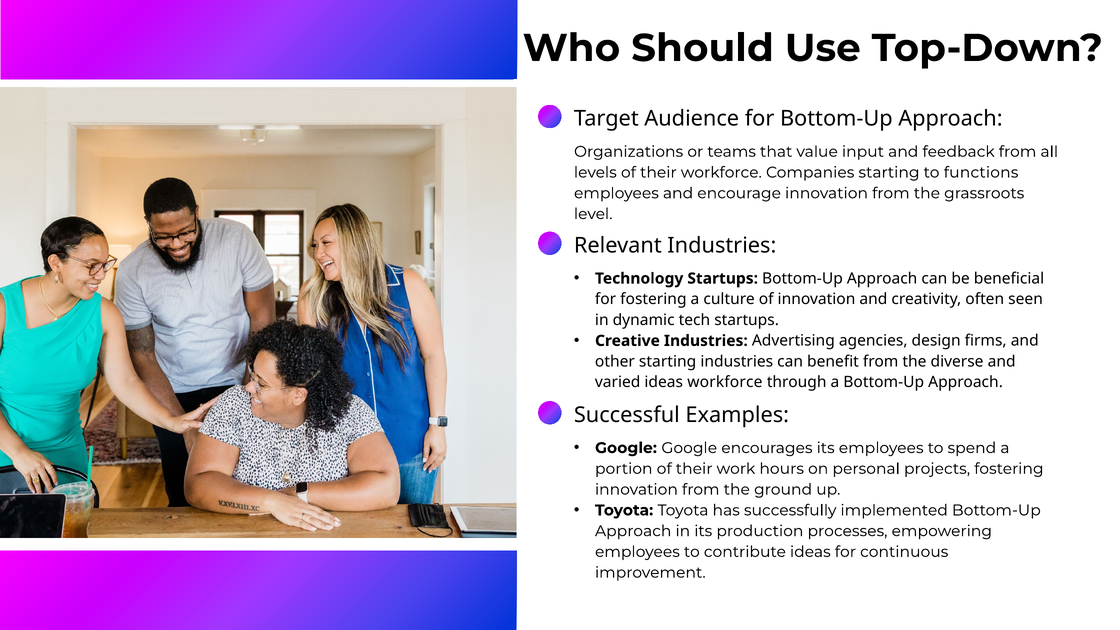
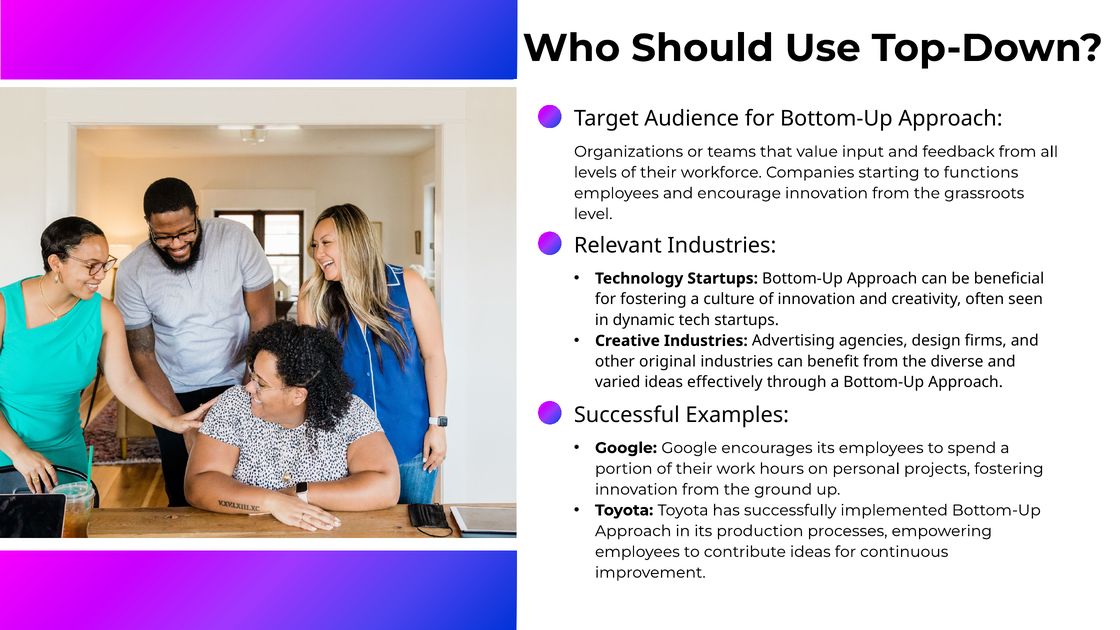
other starting: starting -> original
ideas workforce: workforce -> effectively
